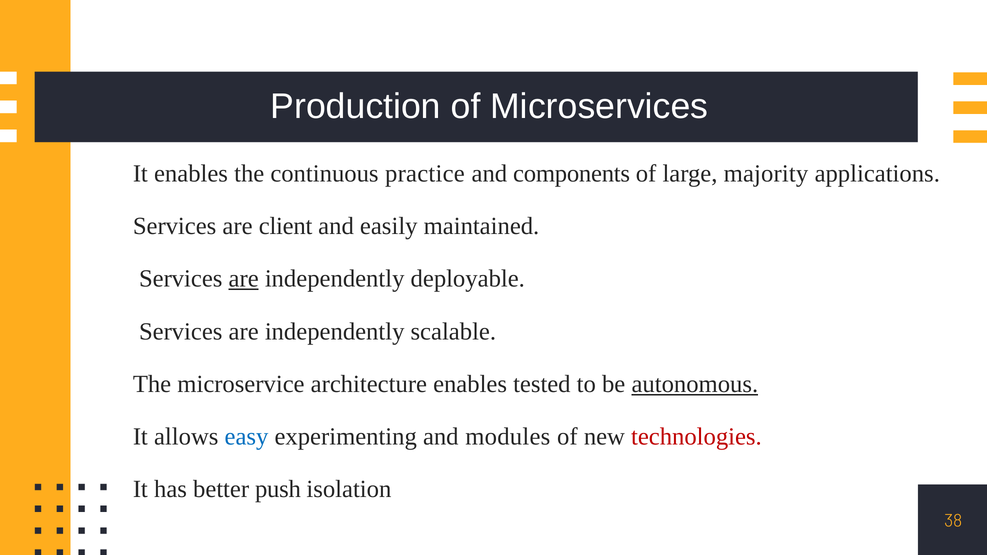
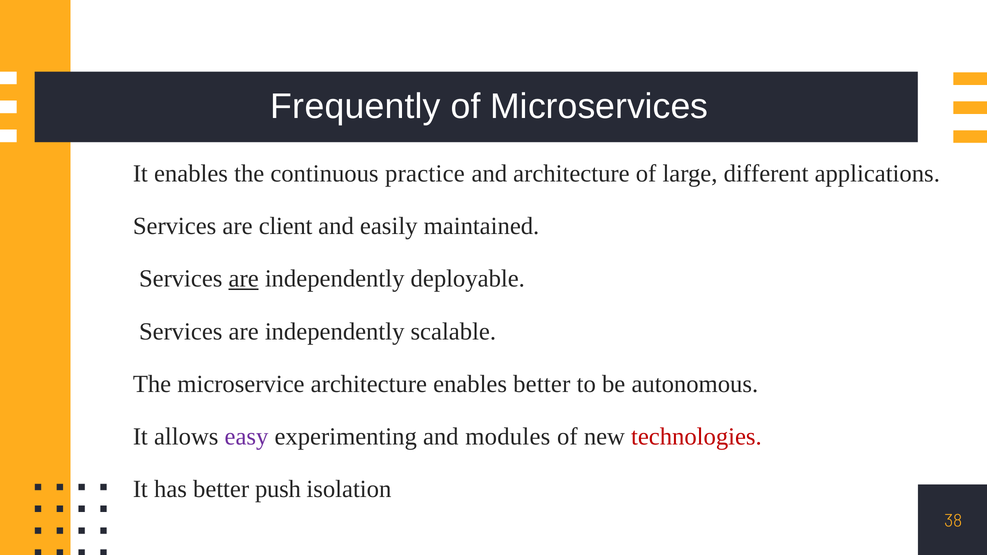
Production: Production -> Frequently
and components: components -> architecture
majority: majority -> different
enables tested: tested -> better
autonomous underline: present -> none
easy colour: blue -> purple
